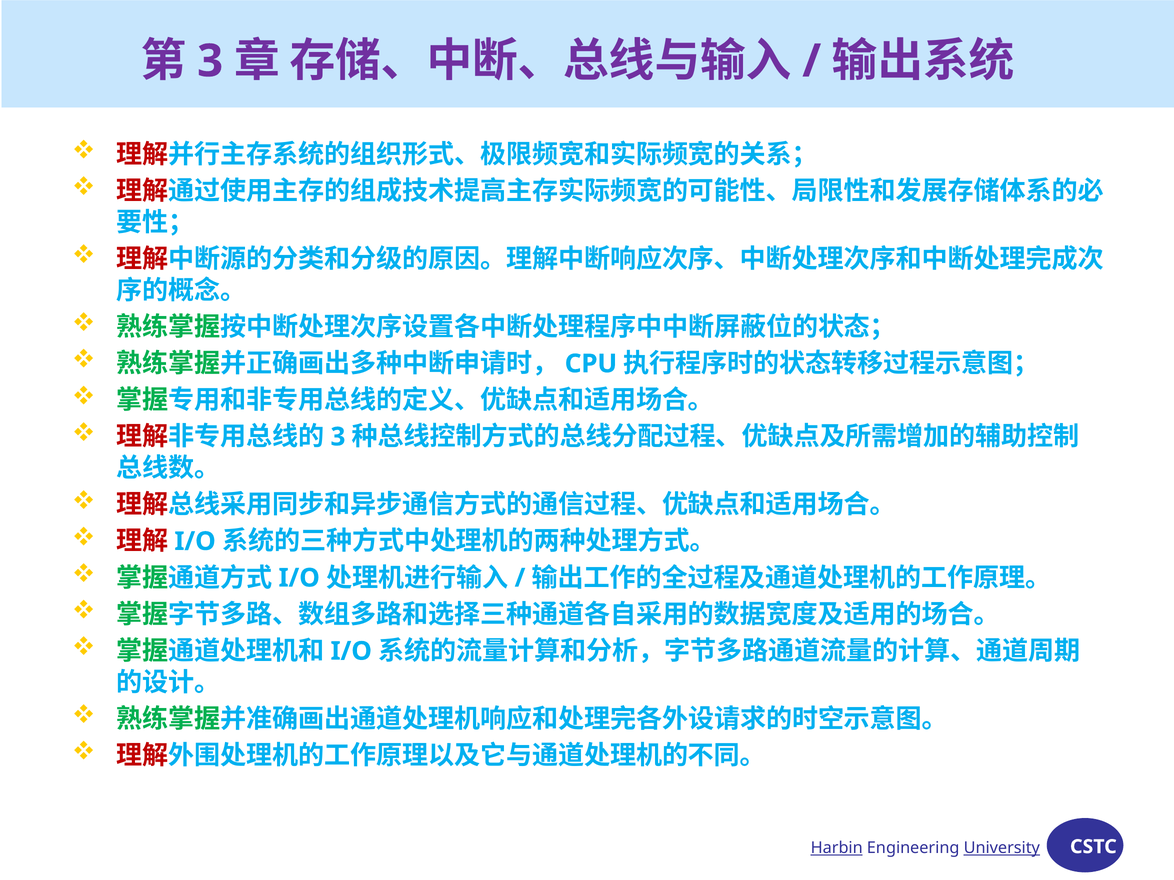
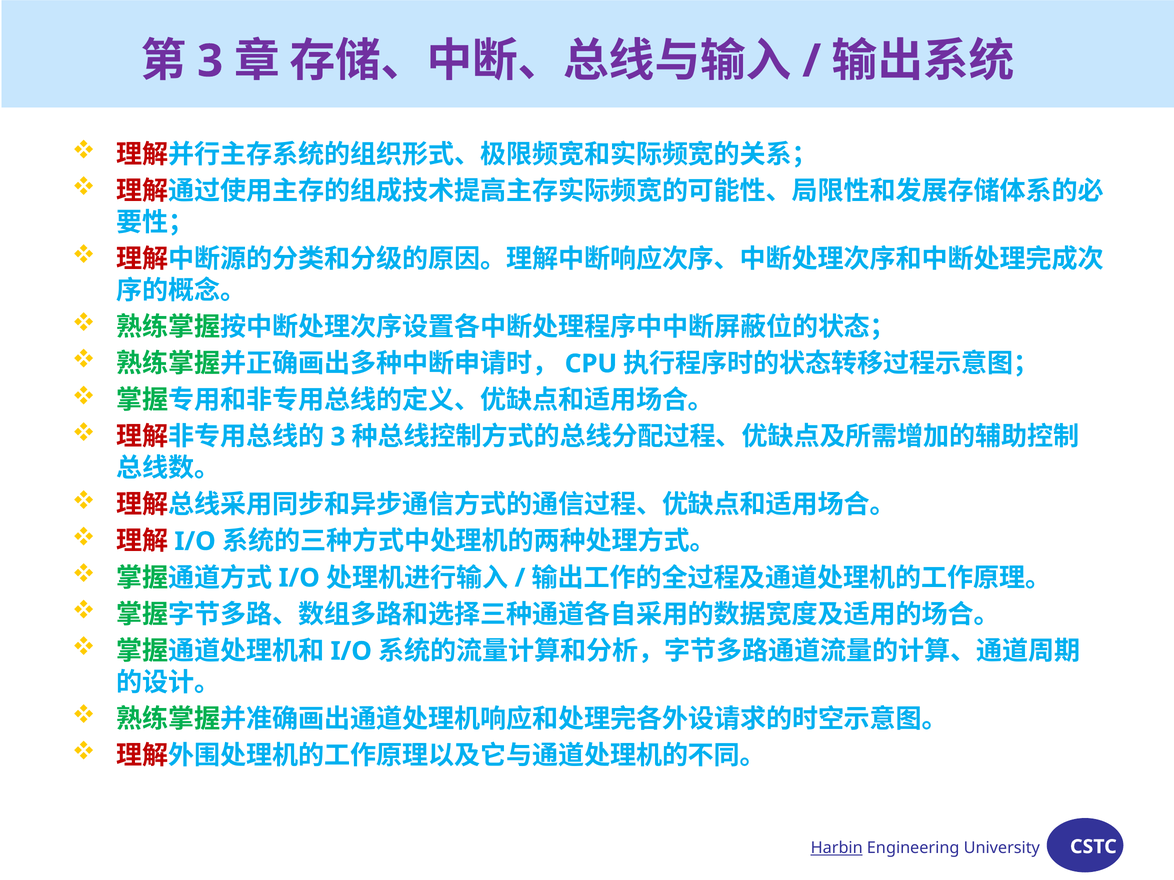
University underline: present -> none
